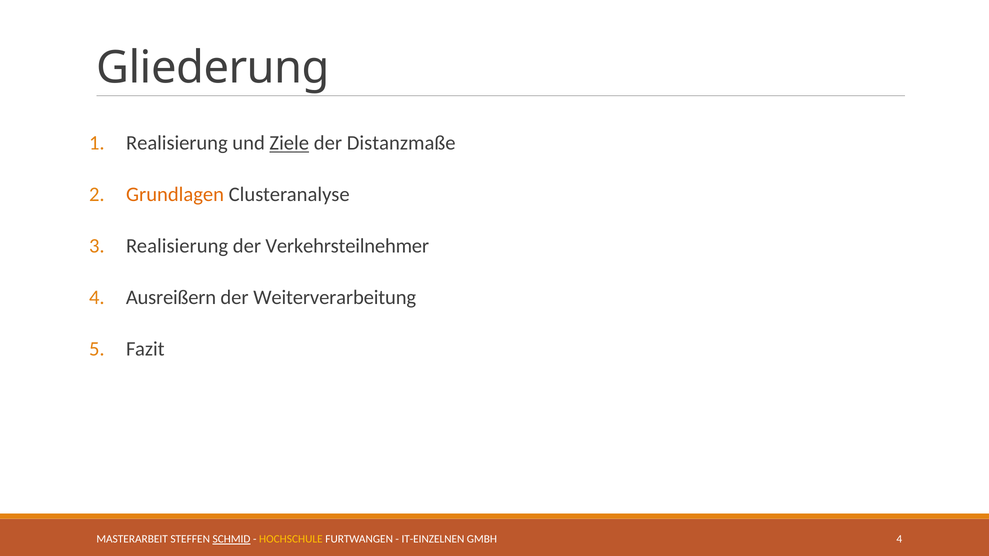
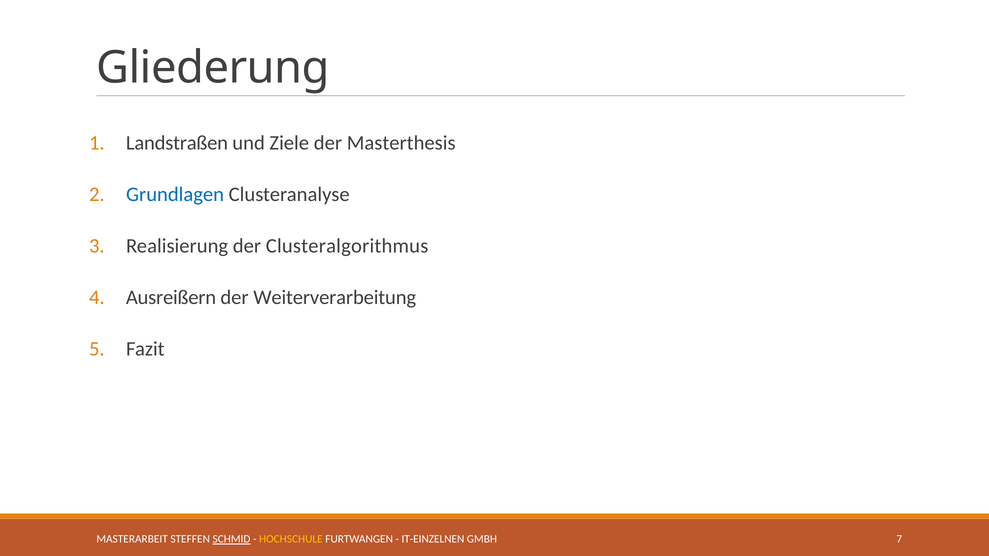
Realisierung at (177, 143): Realisierung -> Landstraßen
Ziele underline: present -> none
Distanzmaße: Distanzmaße -> Masterthesis
Grundlagen colour: orange -> blue
Verkehrsteilnehmer: Verkehrsteilnehmer -> Clusteralgorithmus
GMBH 4: 4 -> 7
